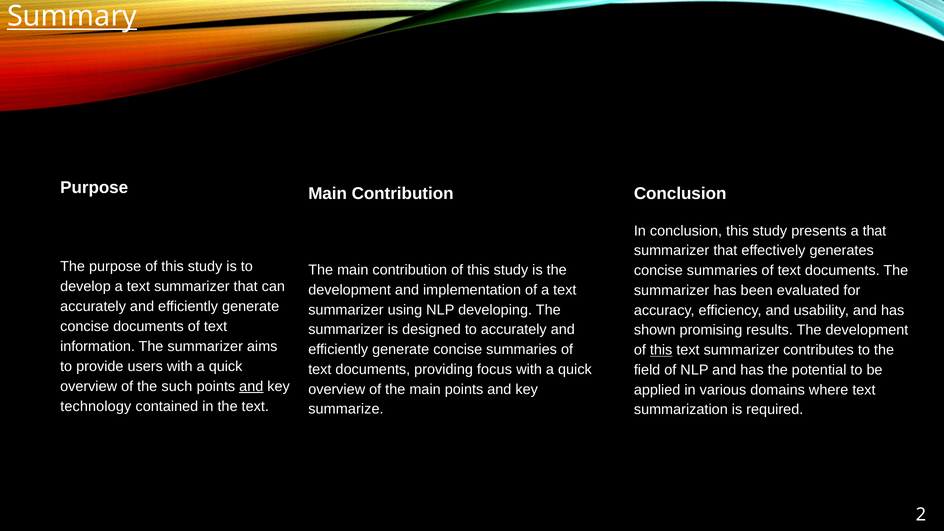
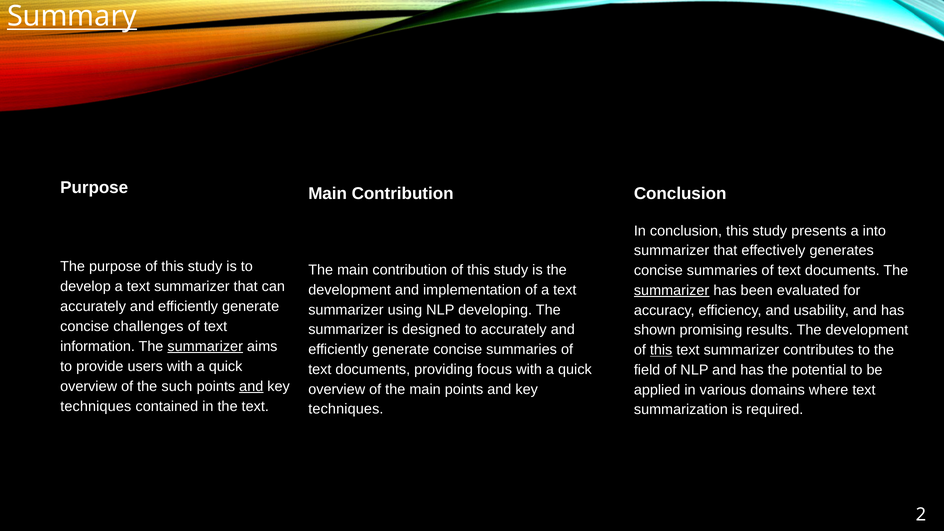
a that: that -> into
summarizer at (672, 290) underline: none -> present
concise documents: documents -> challenges
summarizer at (205, 346) underline: none -> present
technology at (96, 406): technology -> techniques
summarize at (346, 409): summarize -> techniques
